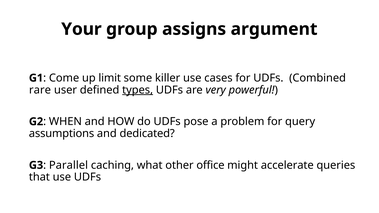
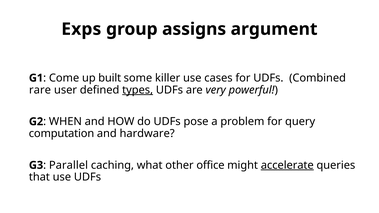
Your: Your -> Exps
limit: limit -> built
assumptions: assumptions -> computation
dedicated: dedicated -> hardware
accelerate underline: none -> present
